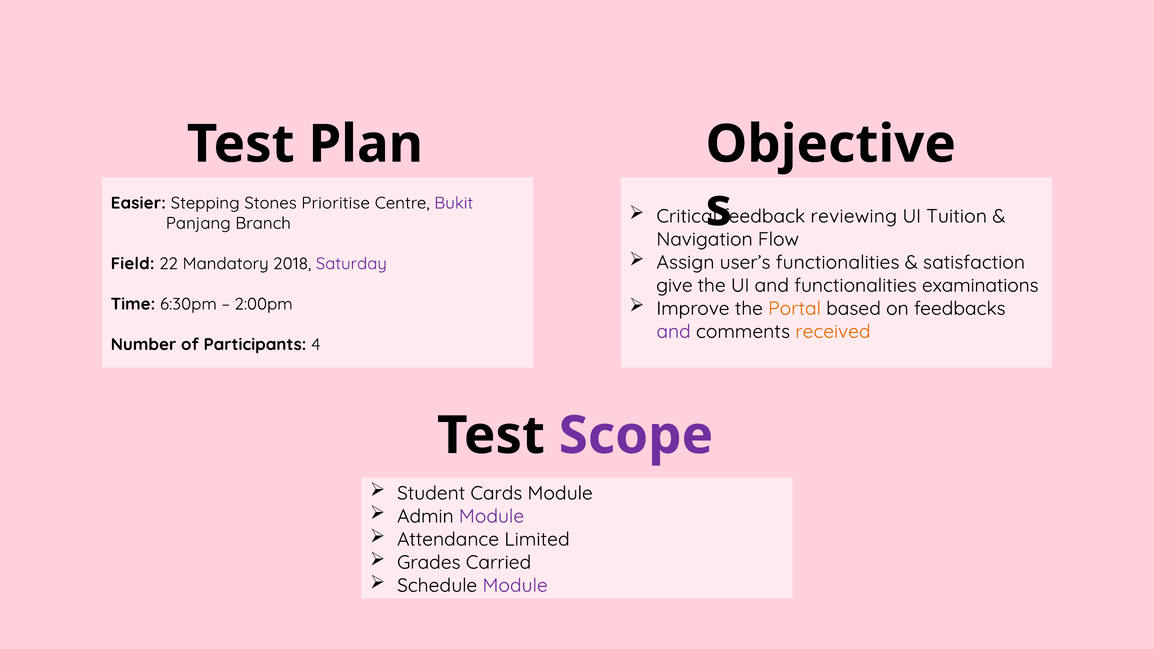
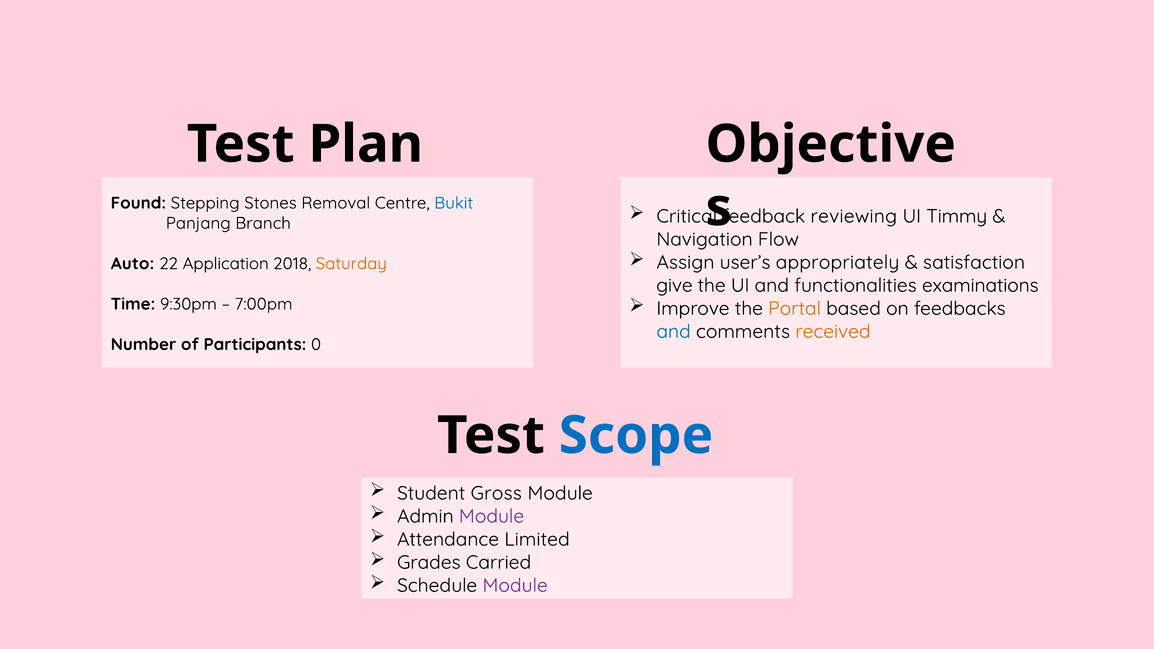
Easier: Easier -> Found
Prioritise: Prioritise -> Removal
Bukit colour: purple -> blue
Tuition: Tuition -> Timmy
user’s functionalities: functionalities -> appropriately
Field: Field -> Auto
Mandatory: Mandatory -> Application
Saturday colour: purple -> orange
6:30pm: 6:30pm -> 9:30pm
2:00pm: 2:00pm -> 7:00pm
and at (674, 332) colour: purple -> blue
4: 4 -> 0
Scope colour: purple -> blue
Cards: Cards -> Gross
